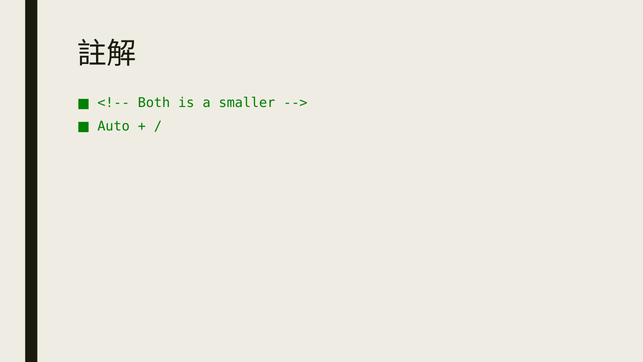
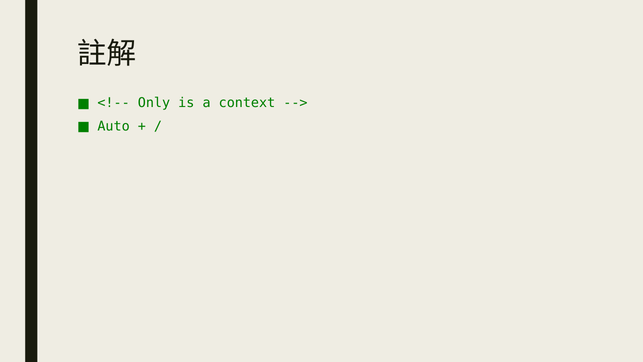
Both: Both -> Only
smaller: smaller -> context
